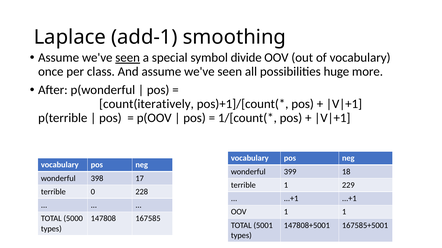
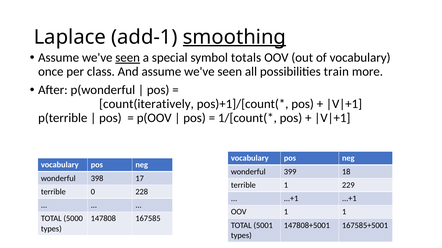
smoothing underline: none -> present
divide: divide -> totals
huge: huge -> train
